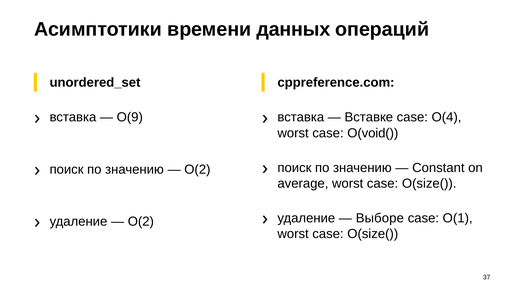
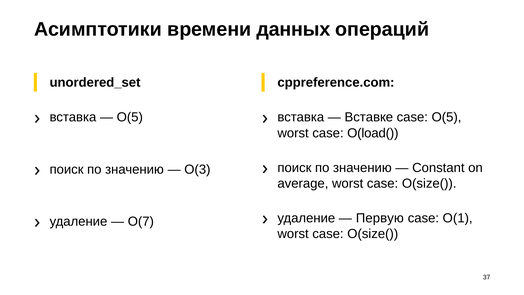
O(9 at (130, 117): O(9 -> O(5
case O(4: O(4 -> O(5
O(void(: O(void( -> O(load(
O(2 at (197, 169): O(2 -> O(3
Выборе: Выборе -> Первую
O(2 at (141, 221): O(2 -> O(7
